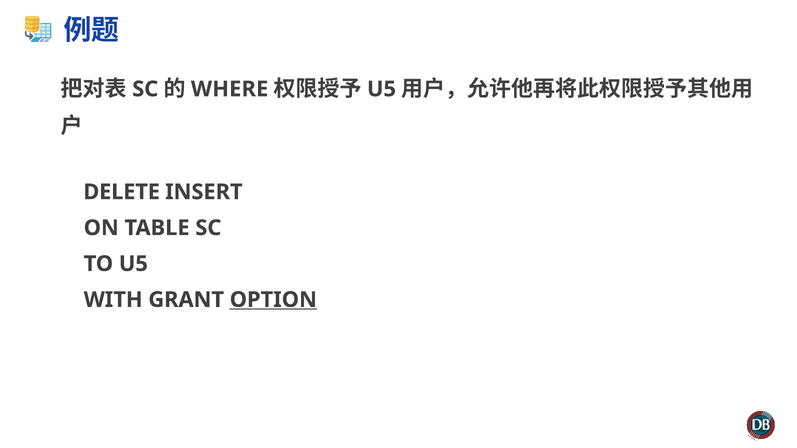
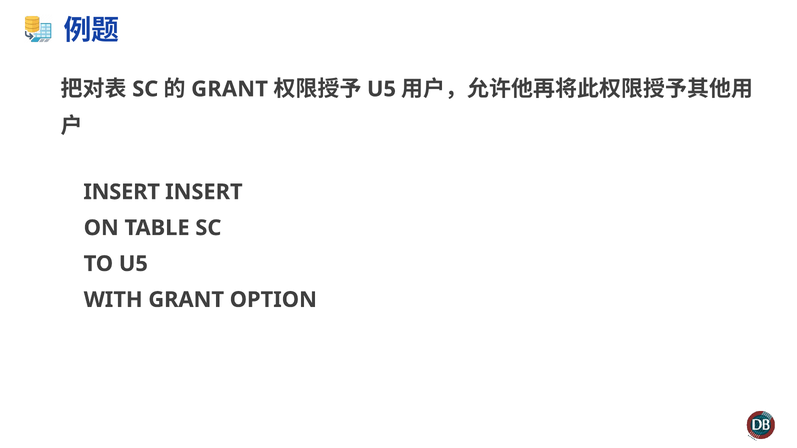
WHERE at (230, 89): WHERE -> GRANT
DELETE at (122, 192): DELETE -> INSERT
OPTION underline: present -> none
